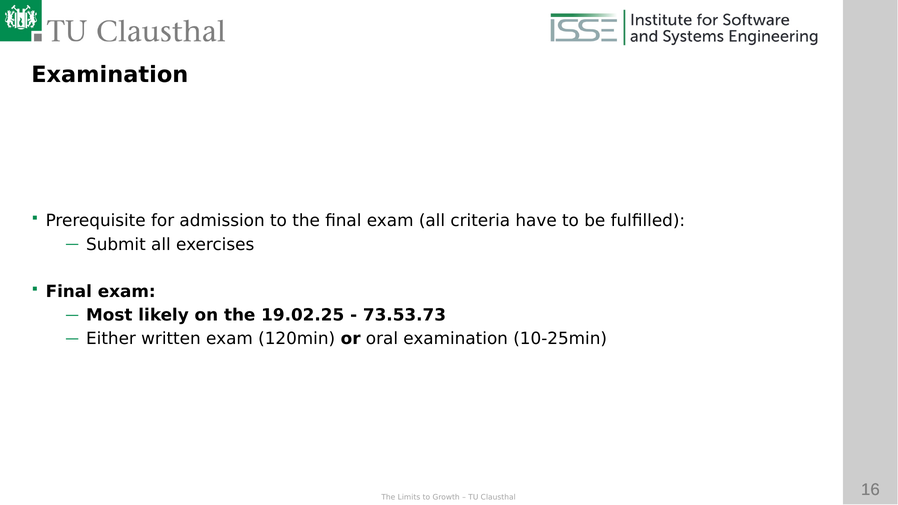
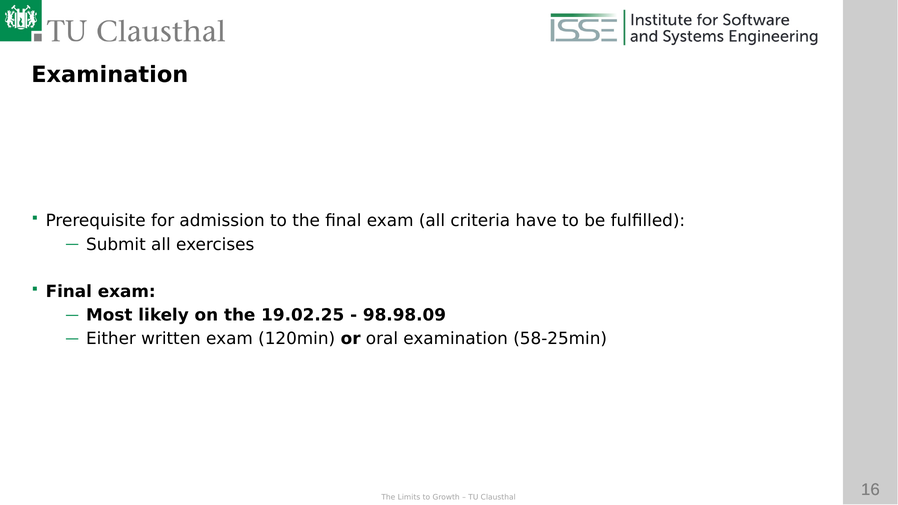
73.53.73: 73.53.73 -> 98.98.09
10-25min: 10-25min -> 58-25min
